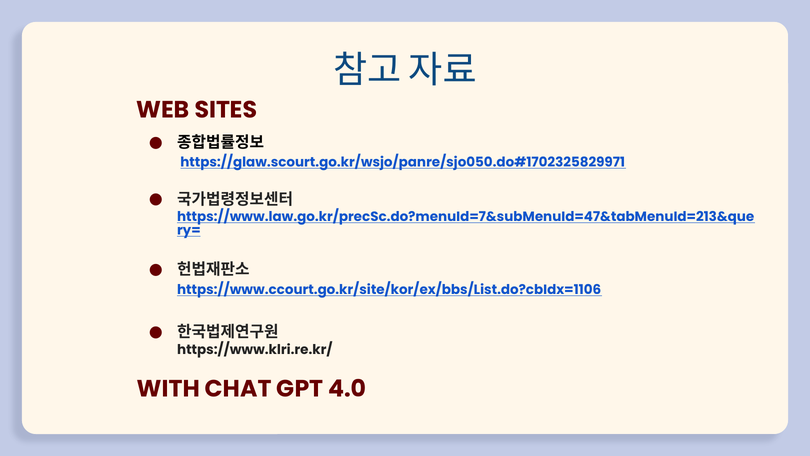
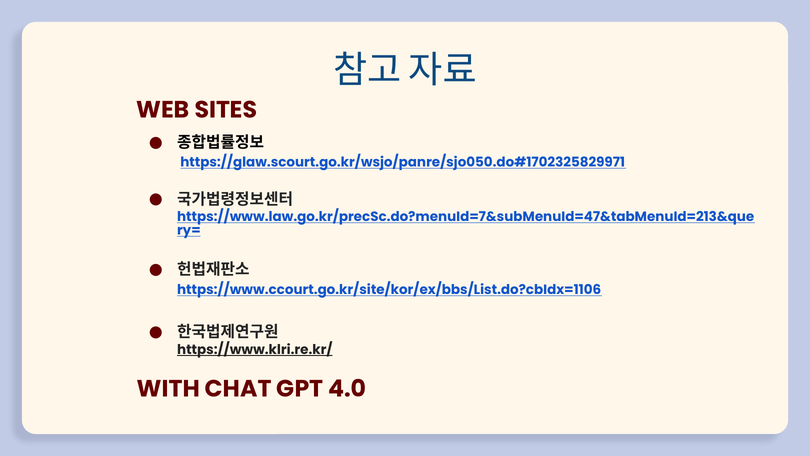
https://www.klri.re.kr/ underline: none -> present
